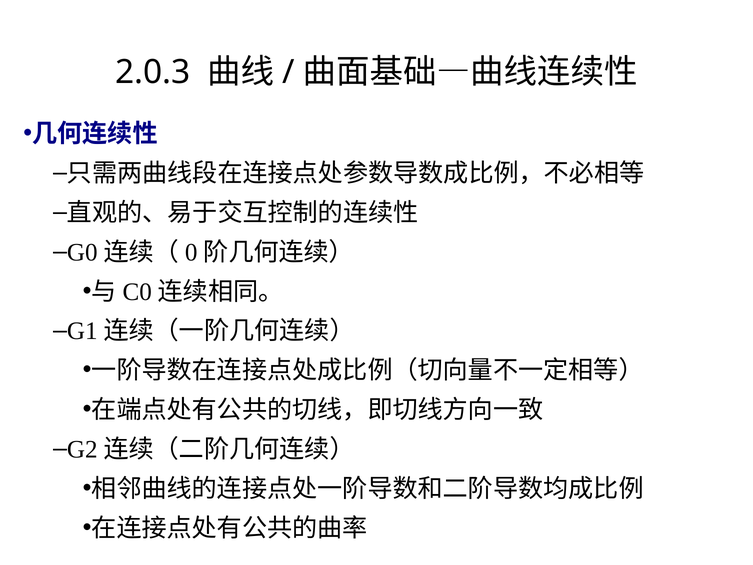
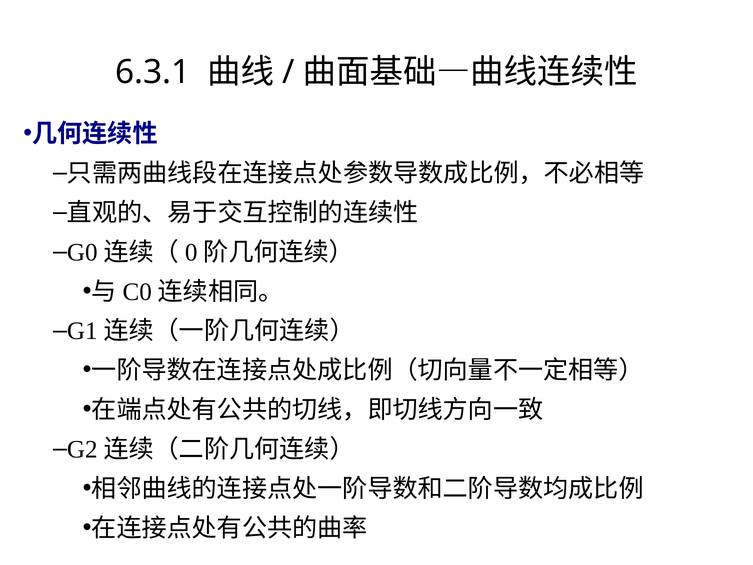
2.0.3: 2.0.3 -> 6.3.1
